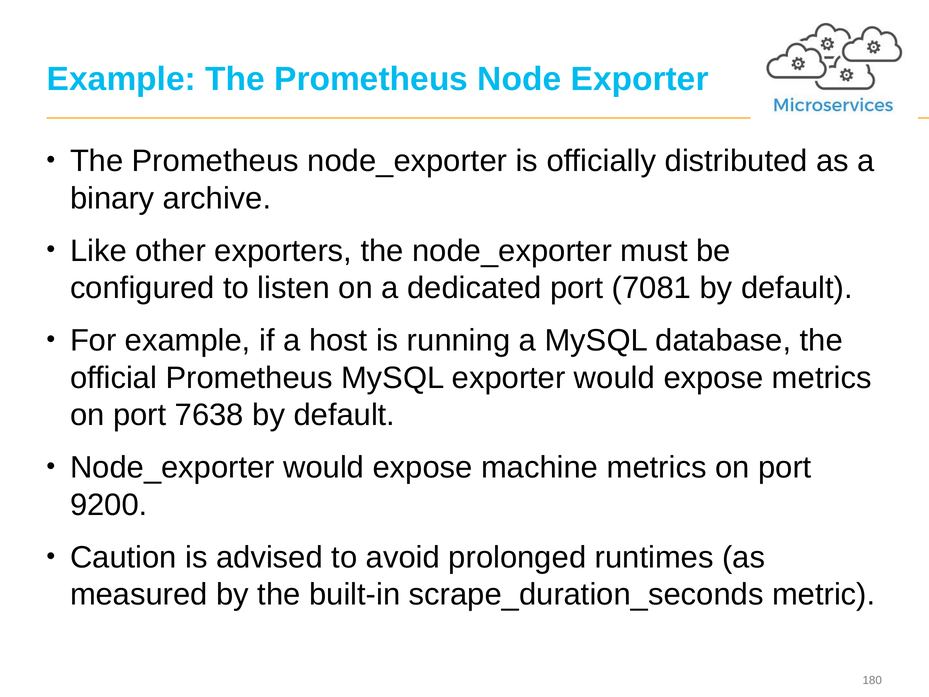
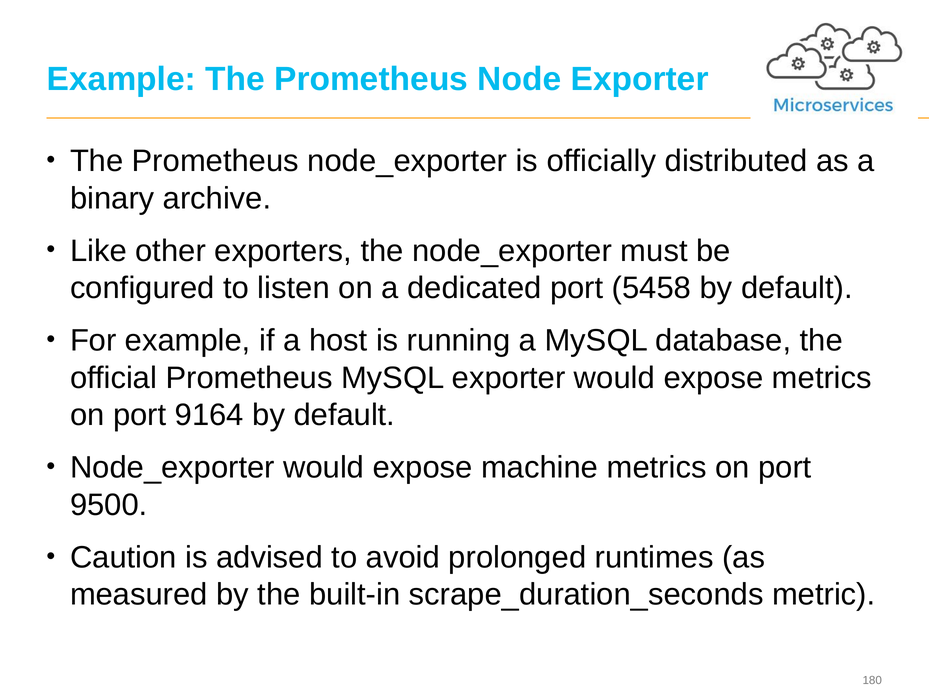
7081: 7081 -> 5458
7638: 7638 -> 9164
9200: 9200 -> 9500
